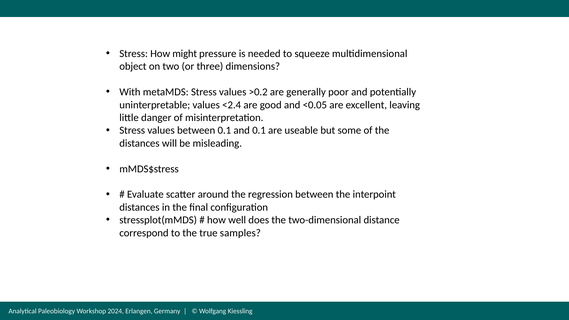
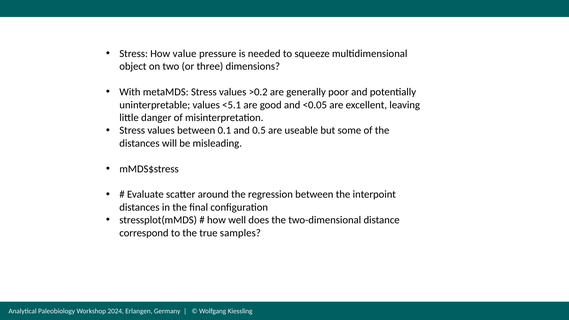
might: might -> value
<2.4: <2.4 -> <5.1
and 0.1: 0.1 -> 0.5
